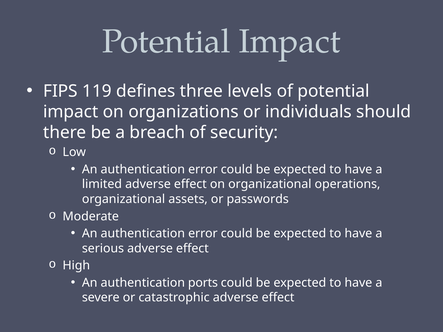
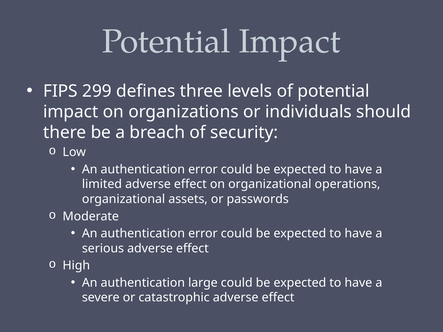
119: 119 -> 299
ports: ports -> large
